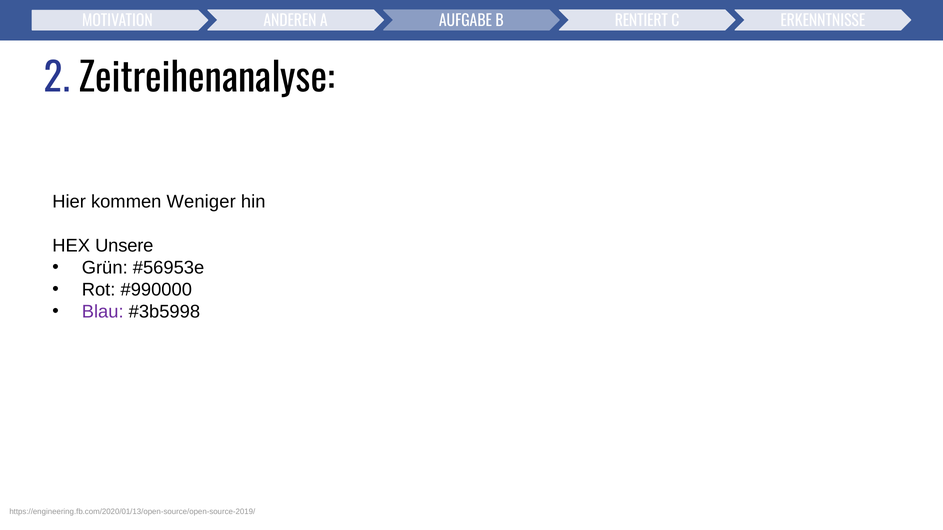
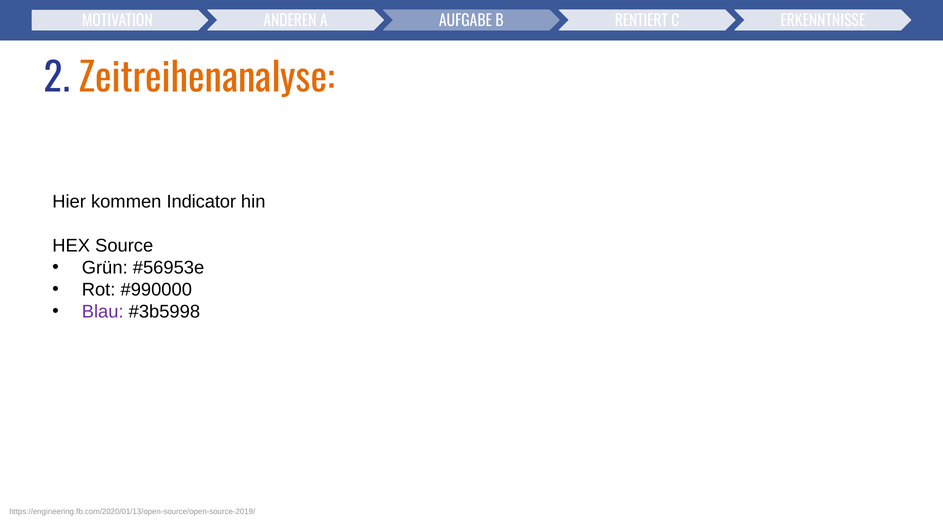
Zeitreihenanalyse colour: black -> orange
Weniger: Weniger -> Indicator
Unsere: Unsere -> Source
